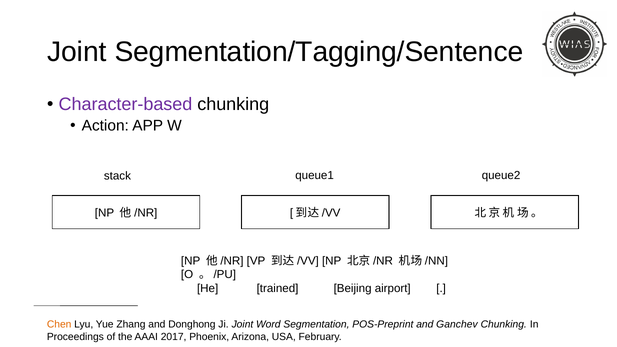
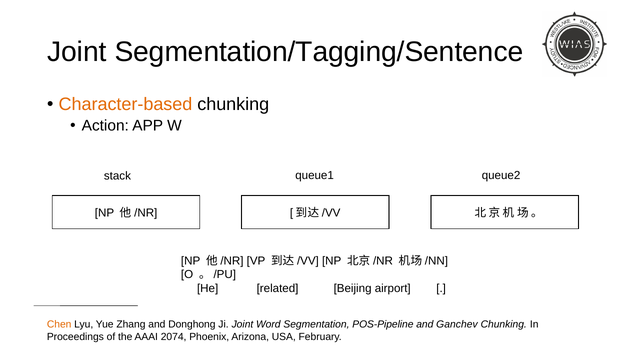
Character-based colour: purple -> orange
trained: trained -> related
POS-Preprint: POS-Preprint -> POS-Pipeline
2017: 2017 -> 2074
